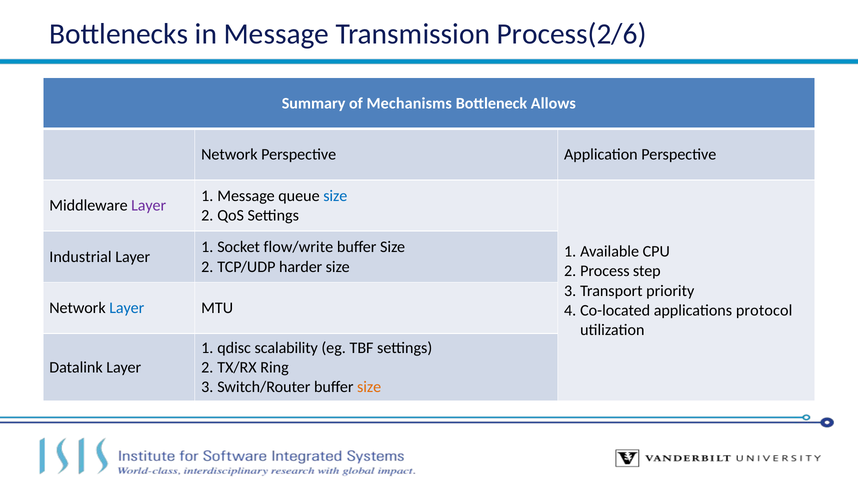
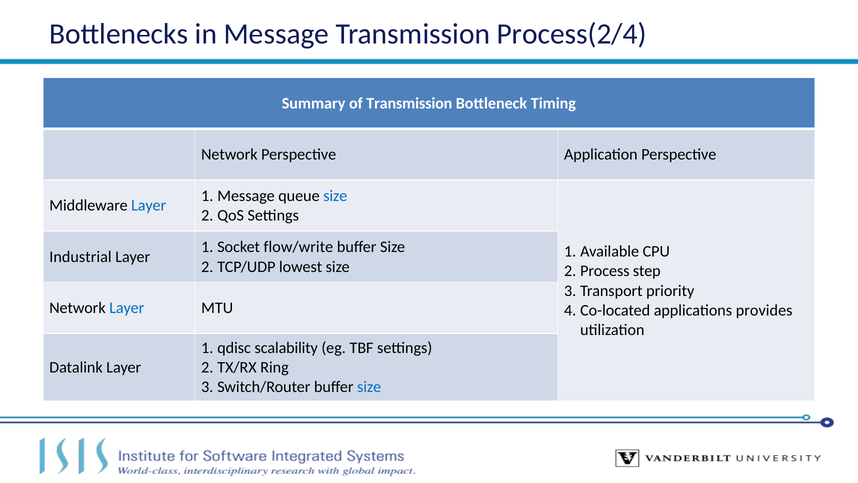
Process(2/6: Process(2/6 -> Process(2/4
of Mechanisms: Mechanisms -> Transmission
Allows: Allows -> Timing
Layer at (149, 206) colour: purple -> blue
harder: harder -> lowest
protocol: protocol -> provides
size at (369, 387) colour: orange -> blue
